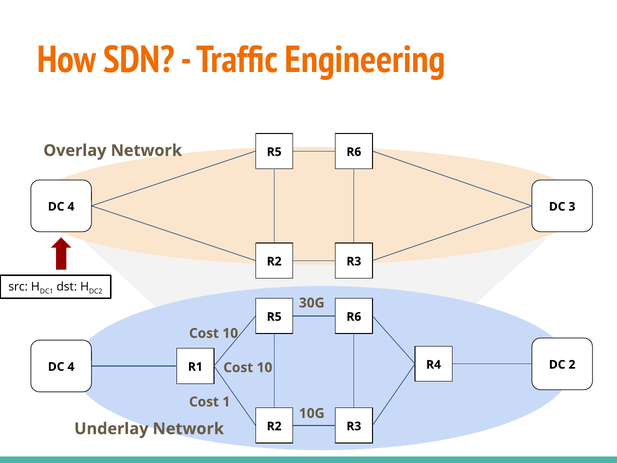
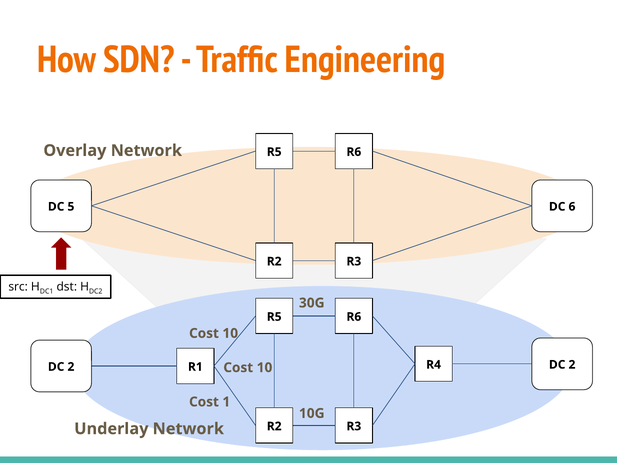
4 at (71, 207): 4 -> 5
3: 3 -> 6
4 at (71, 367): 4 -> 2
